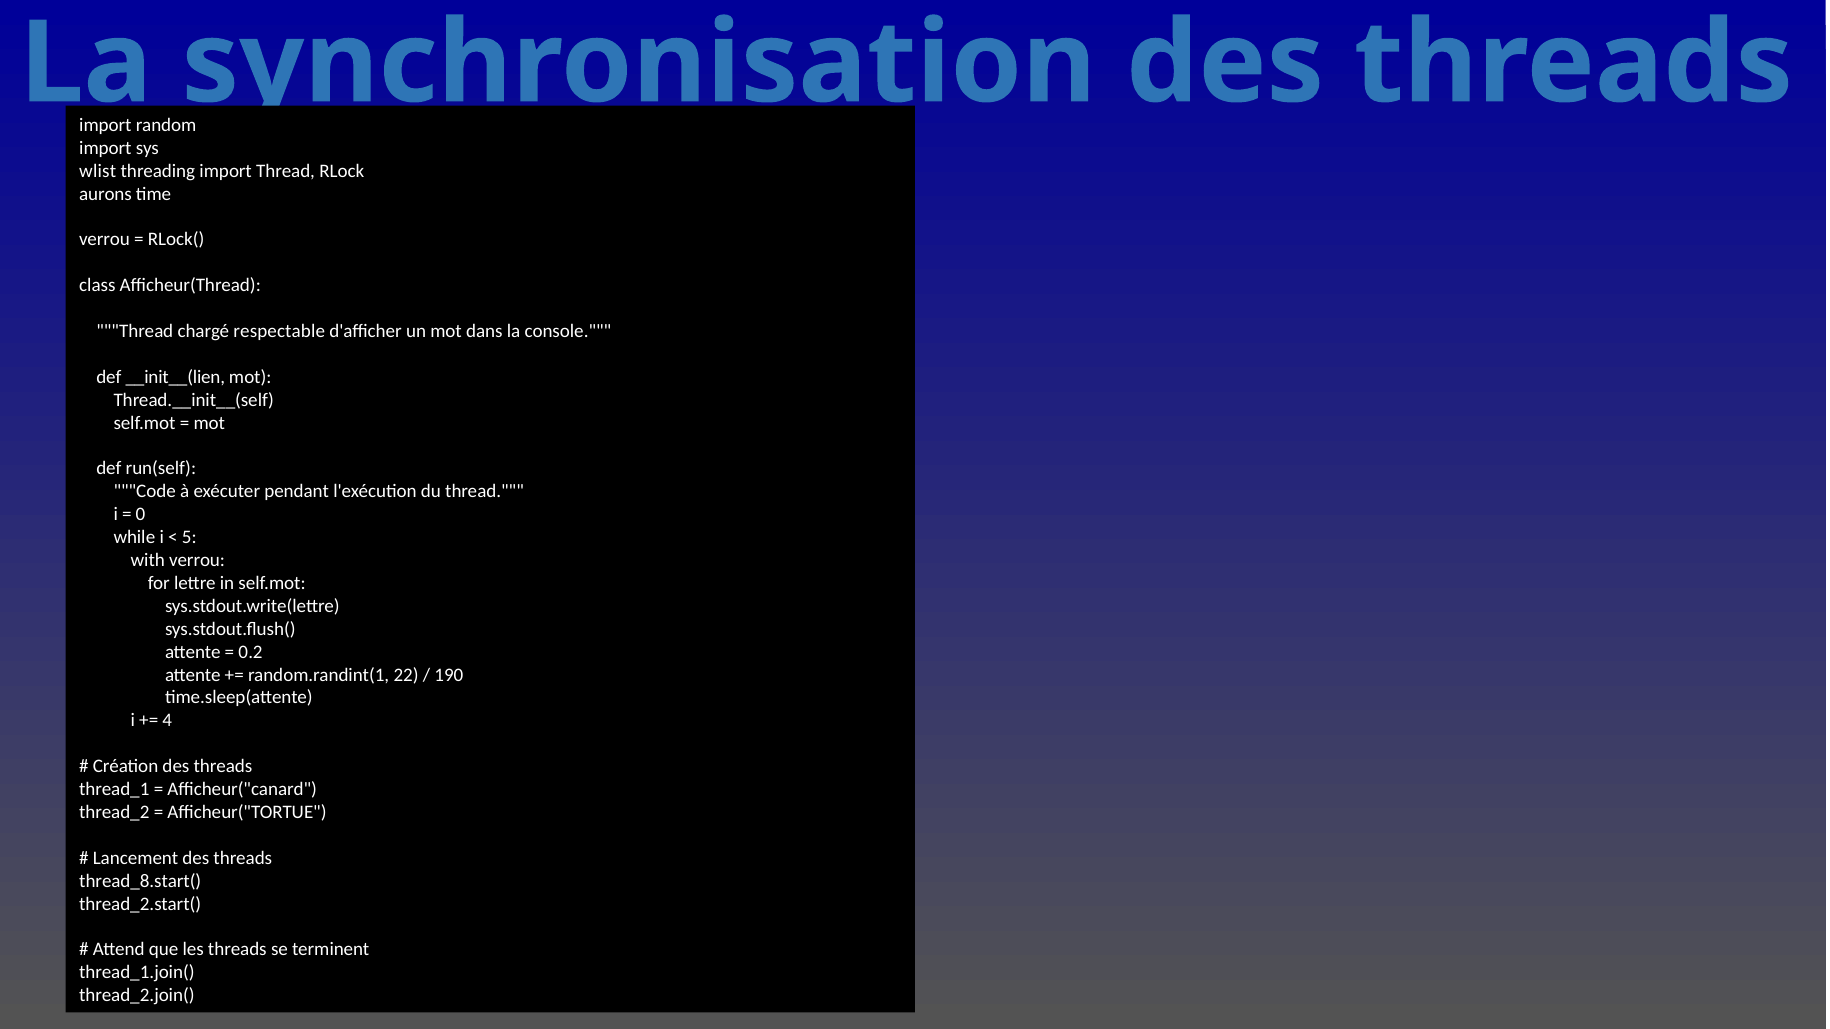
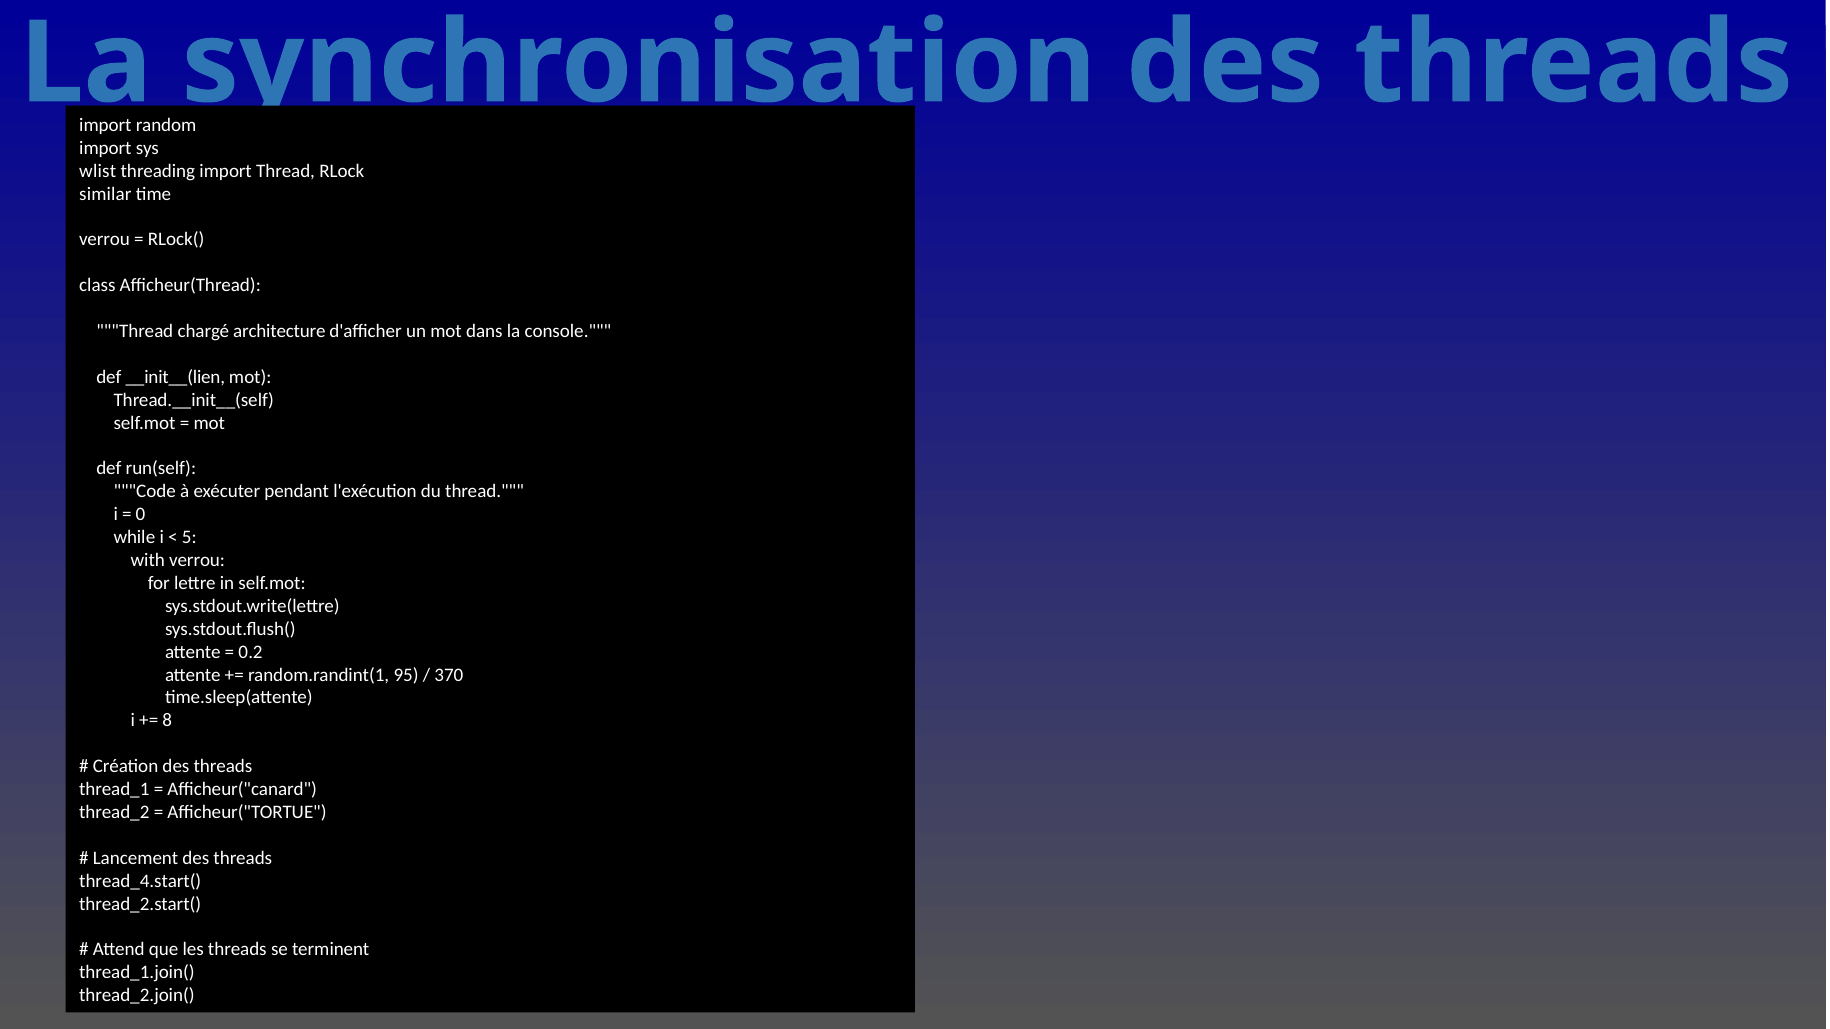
aurons: aurons -> similar
respectable: respectable -> architecture
22: 22 -> 95
190: 190 -> 370
4: 4 -> 8
thread_8.start(: thread_8.start( -> thread_4.start(
